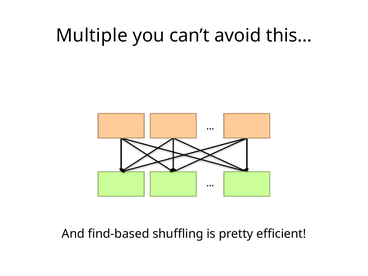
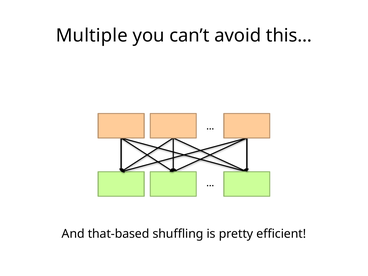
find-based: find-based -> that-based
